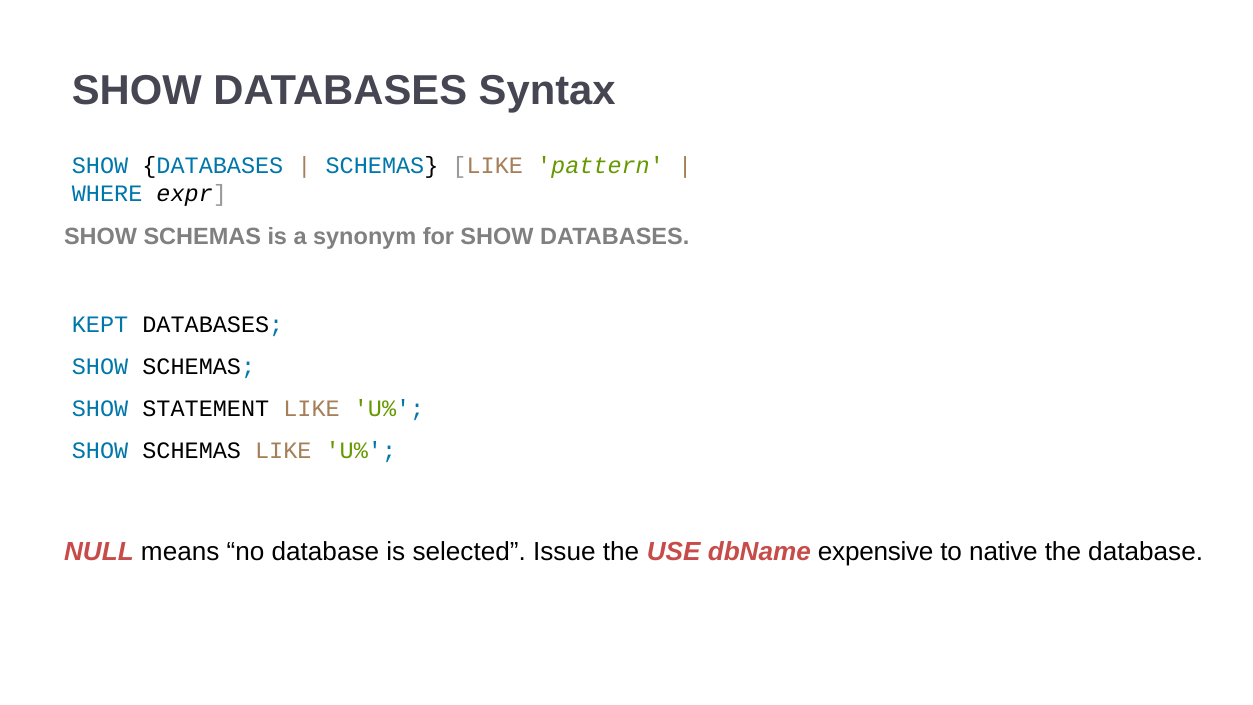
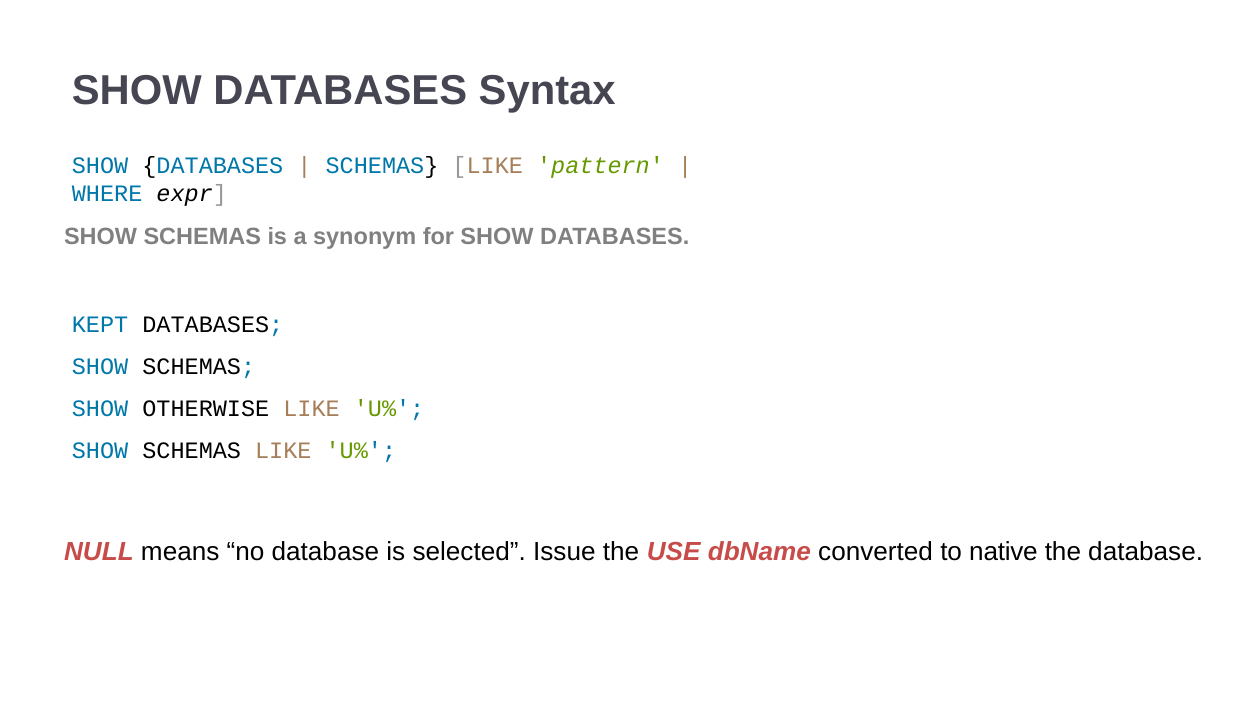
STATEMENT: STATEMENT -> OTHERWISE
expensive: expensive -> converted
